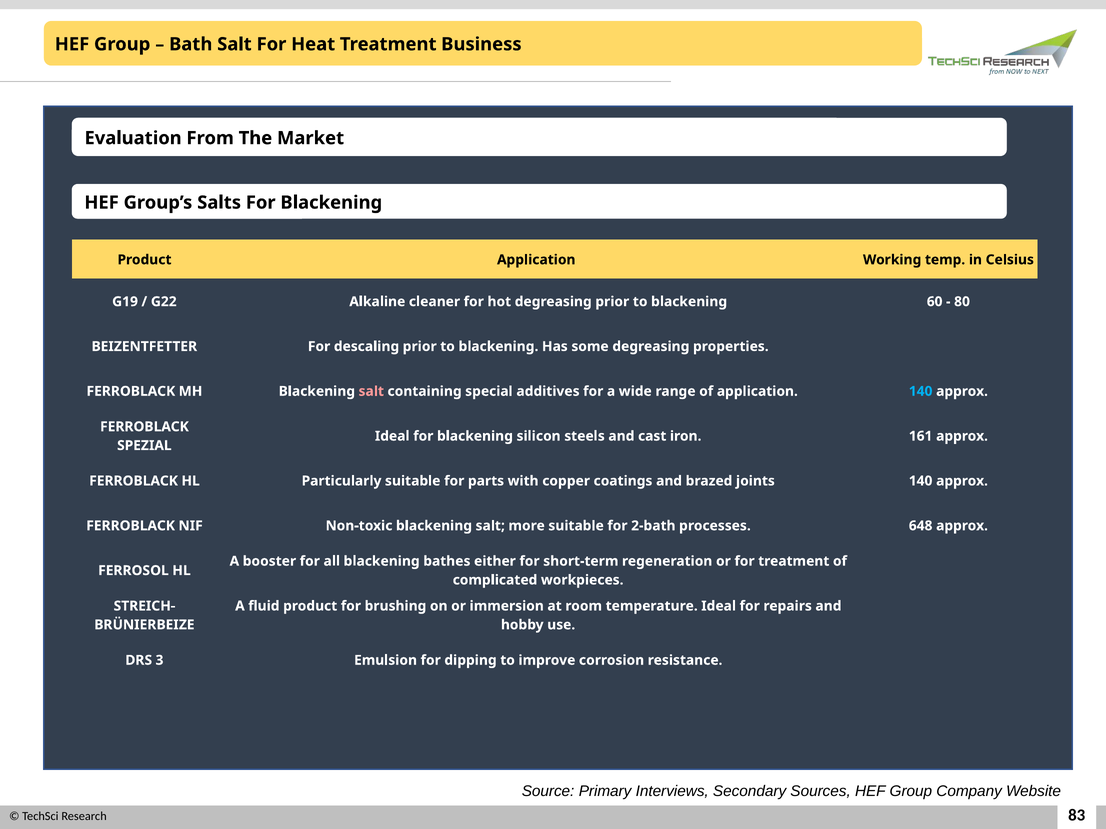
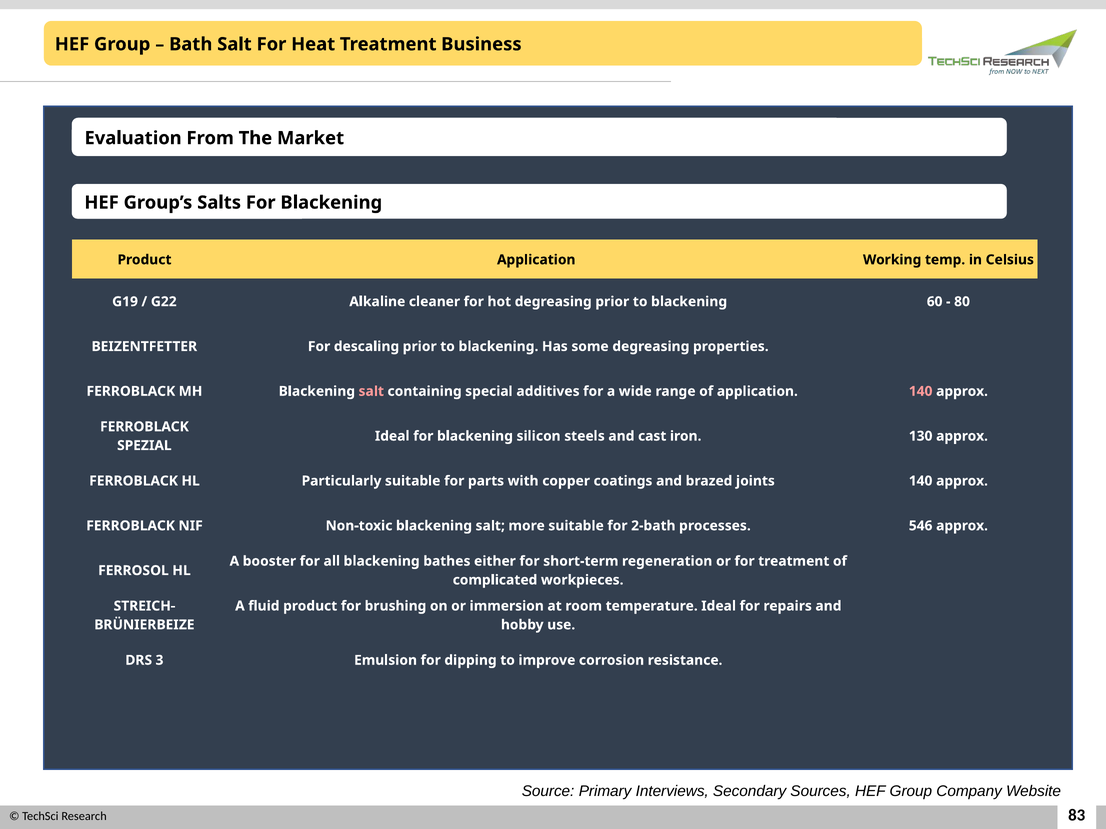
140 at (921, 392) colour: light blue -> pink
161: 161 -> 130
648: 648 -> 546
